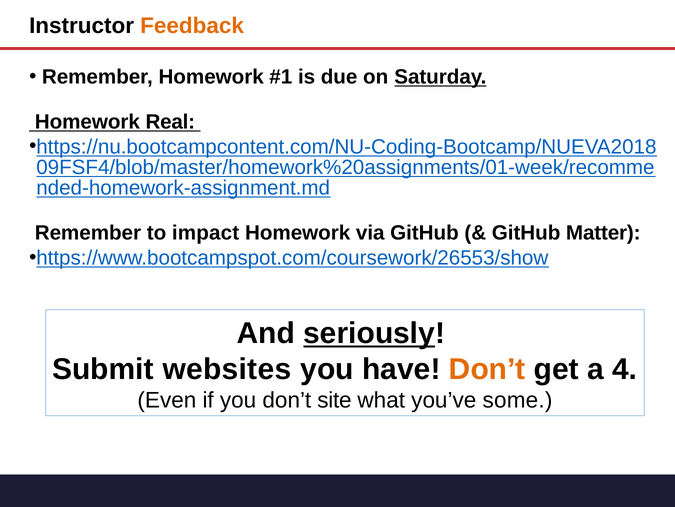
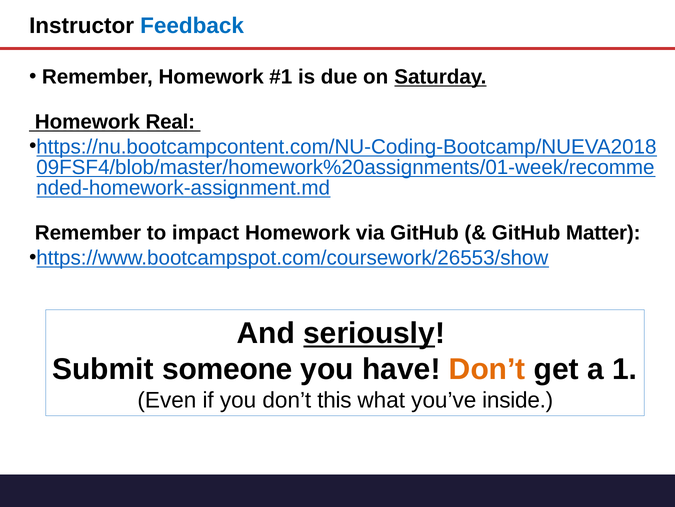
Feedback colour: orange -> blue
websites: websites -> someone
4: 4 -> 1
site: site -> this
some: some -> inside
